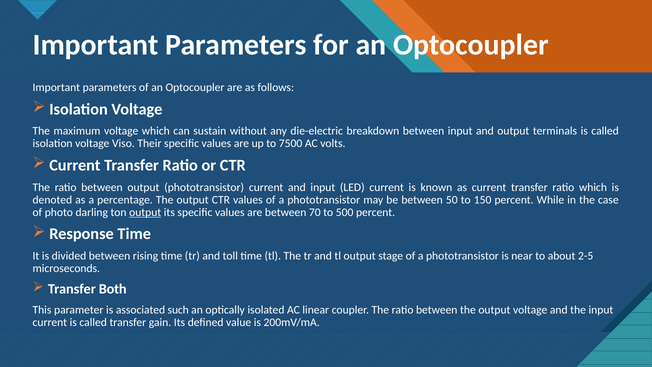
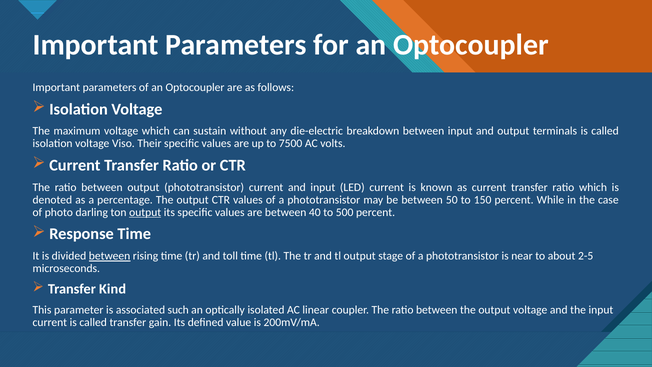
70: 70 -> 40
between at (110, 256) underline: none -> present
Both: Both -> Kind
